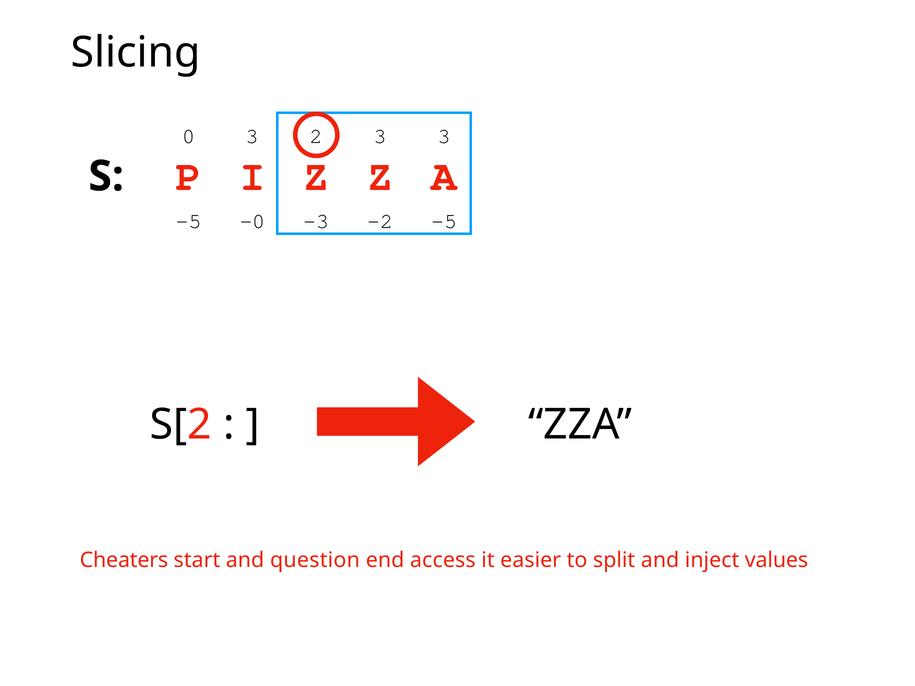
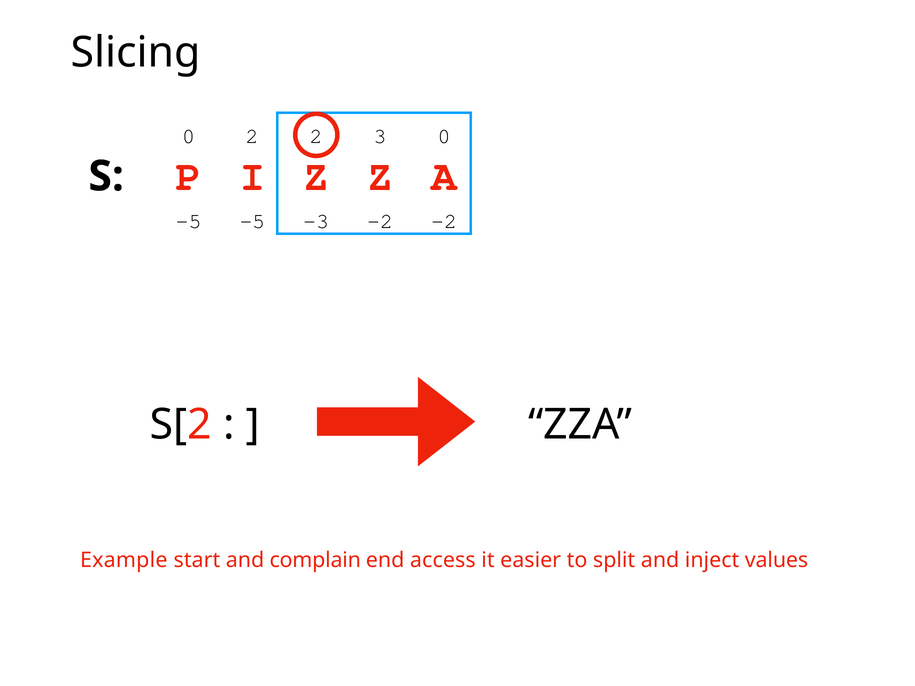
0 3: 3 -> 2
3 3: 3 -> 0
-5 -0: -0 -> -5
-2 -5: -5 -> -2
Cheaters: Cheaters -> Example
question: question -> complain
